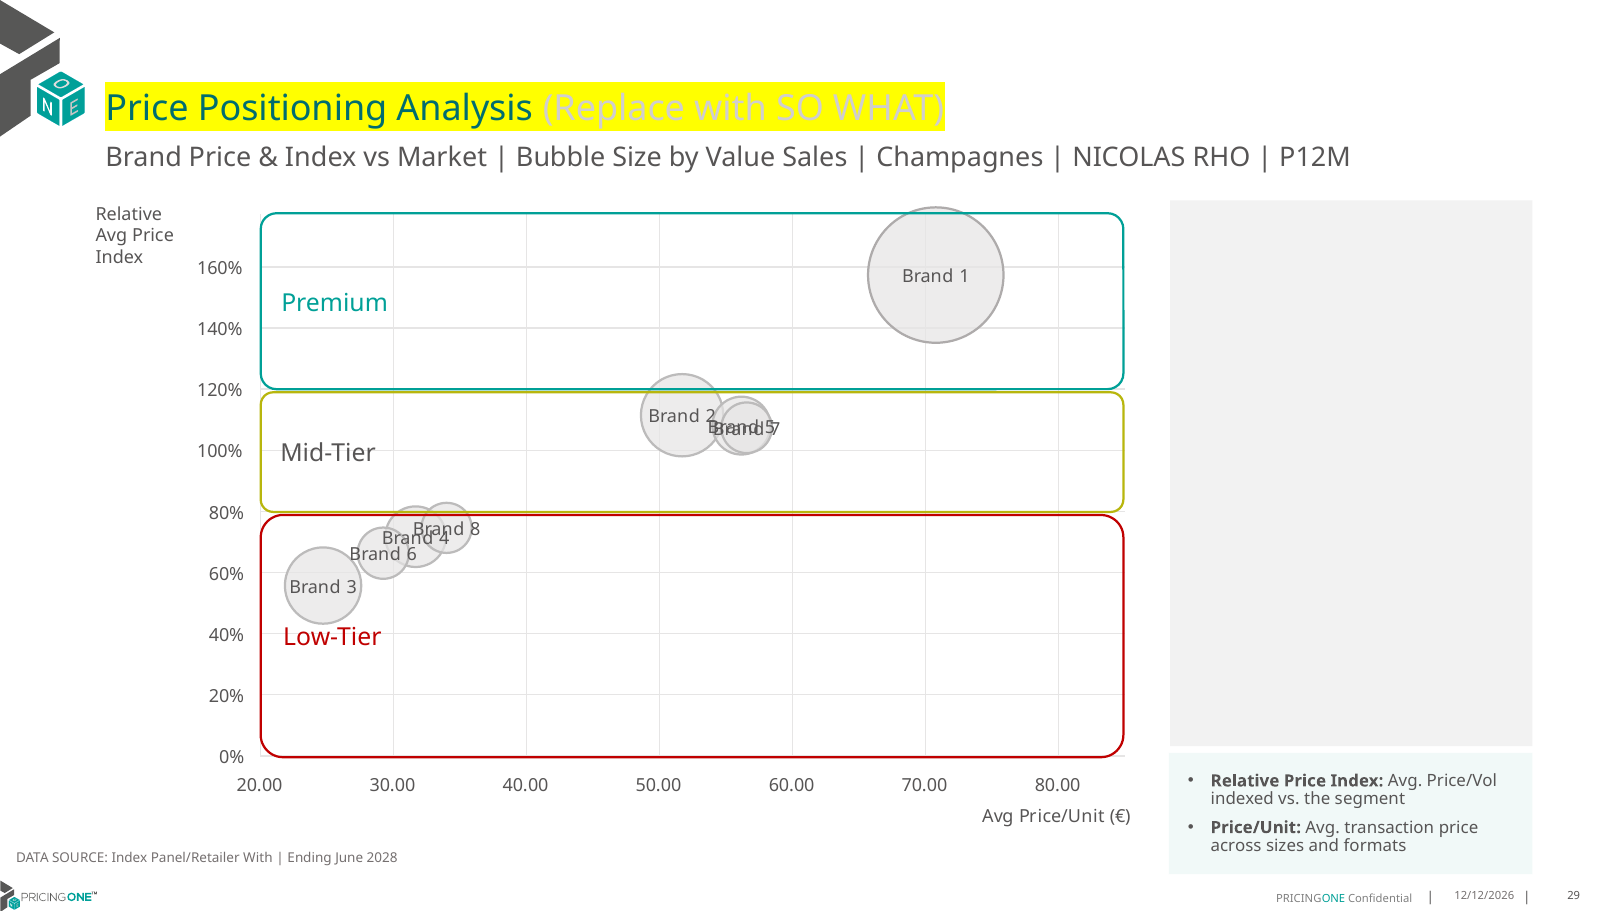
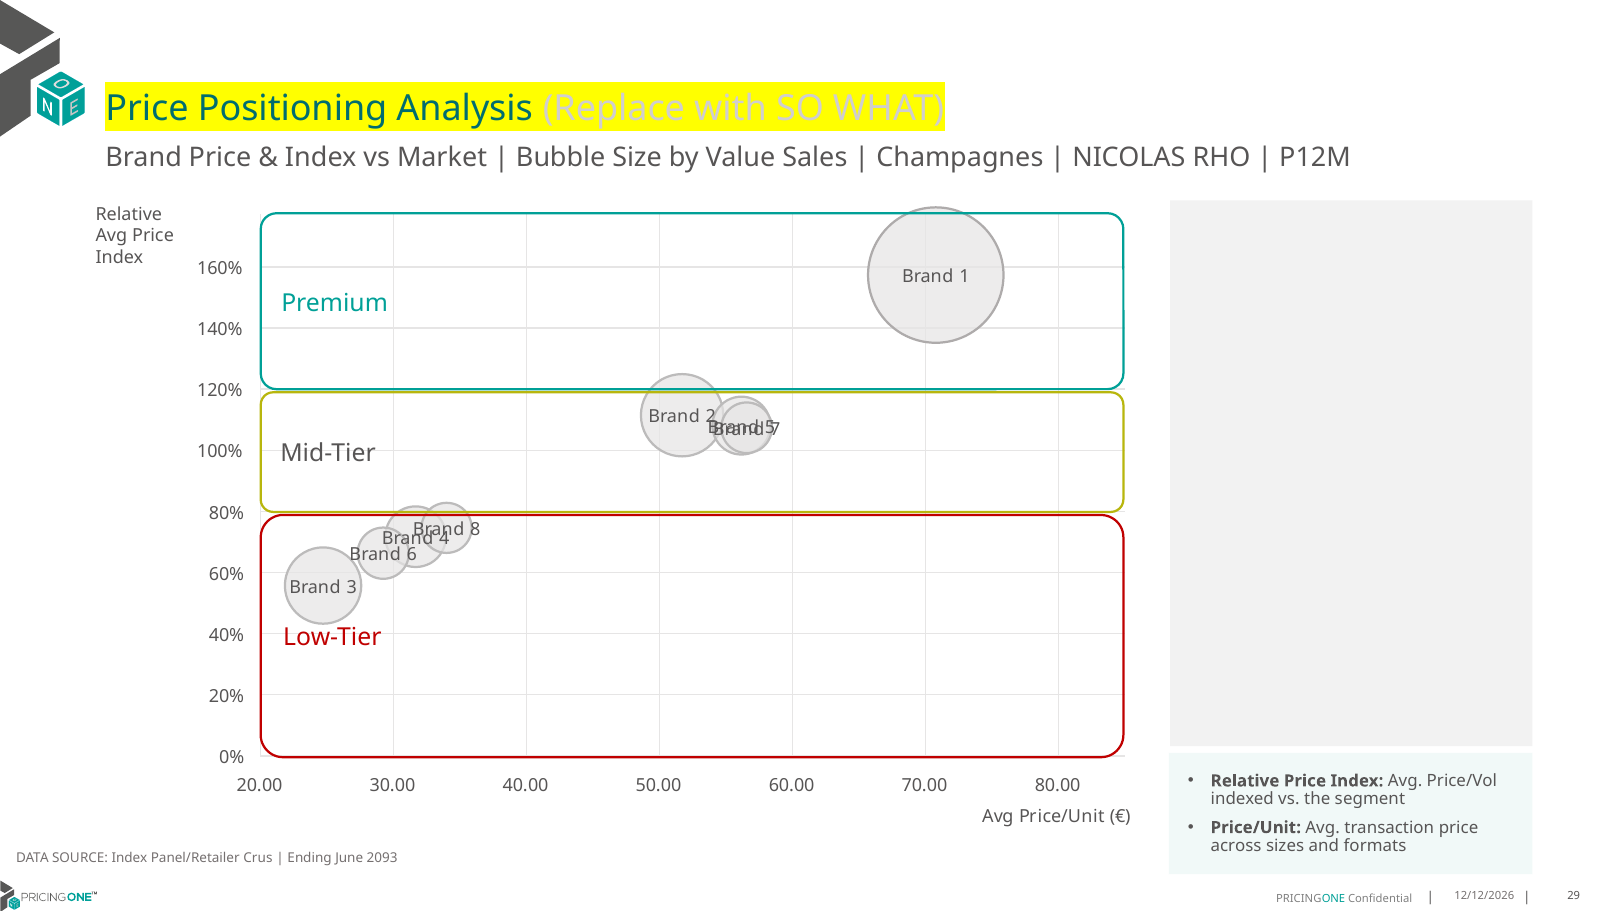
Panel/Retailer With: With -> Crus
2028: 2028 -> 2093
